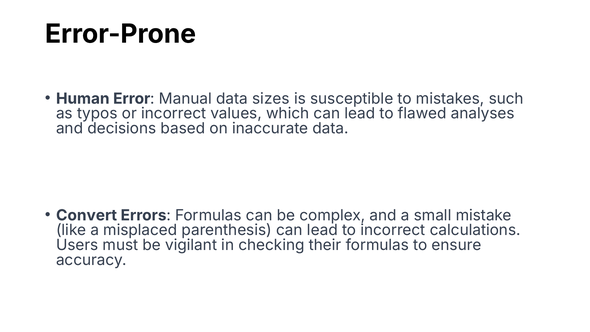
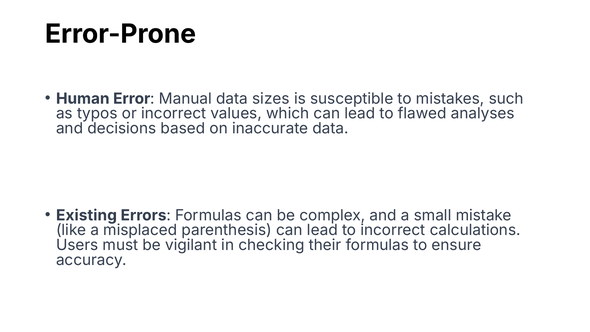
Convert: Convert -> Existing
